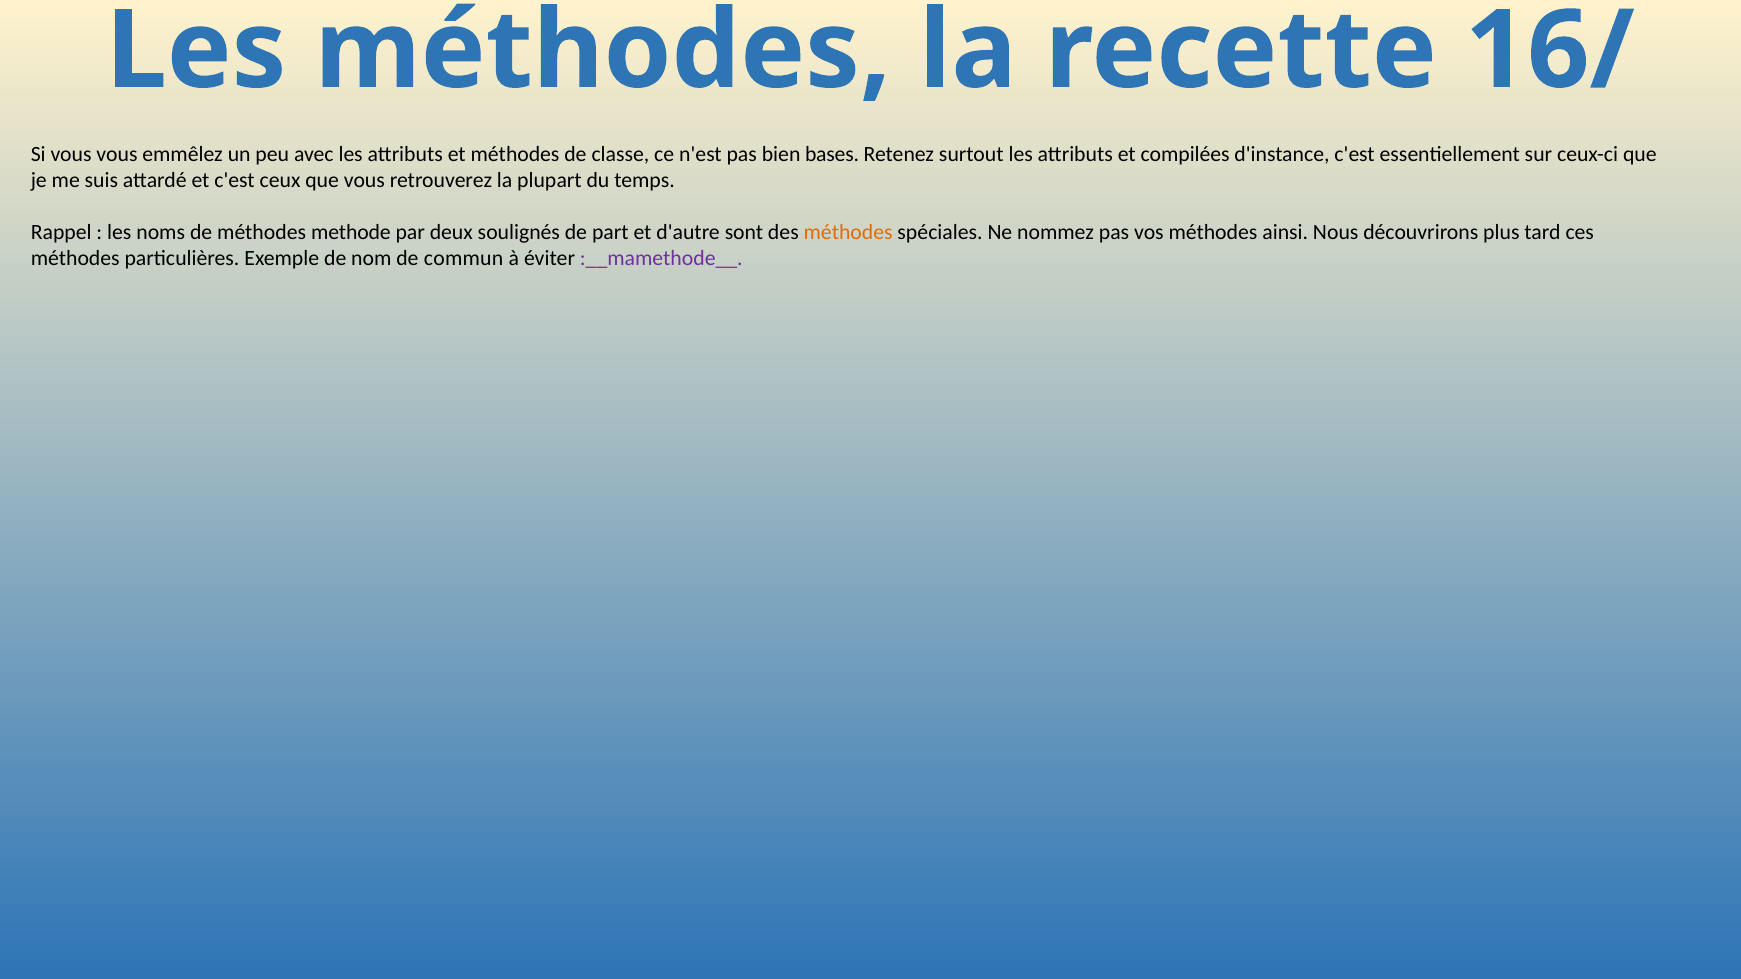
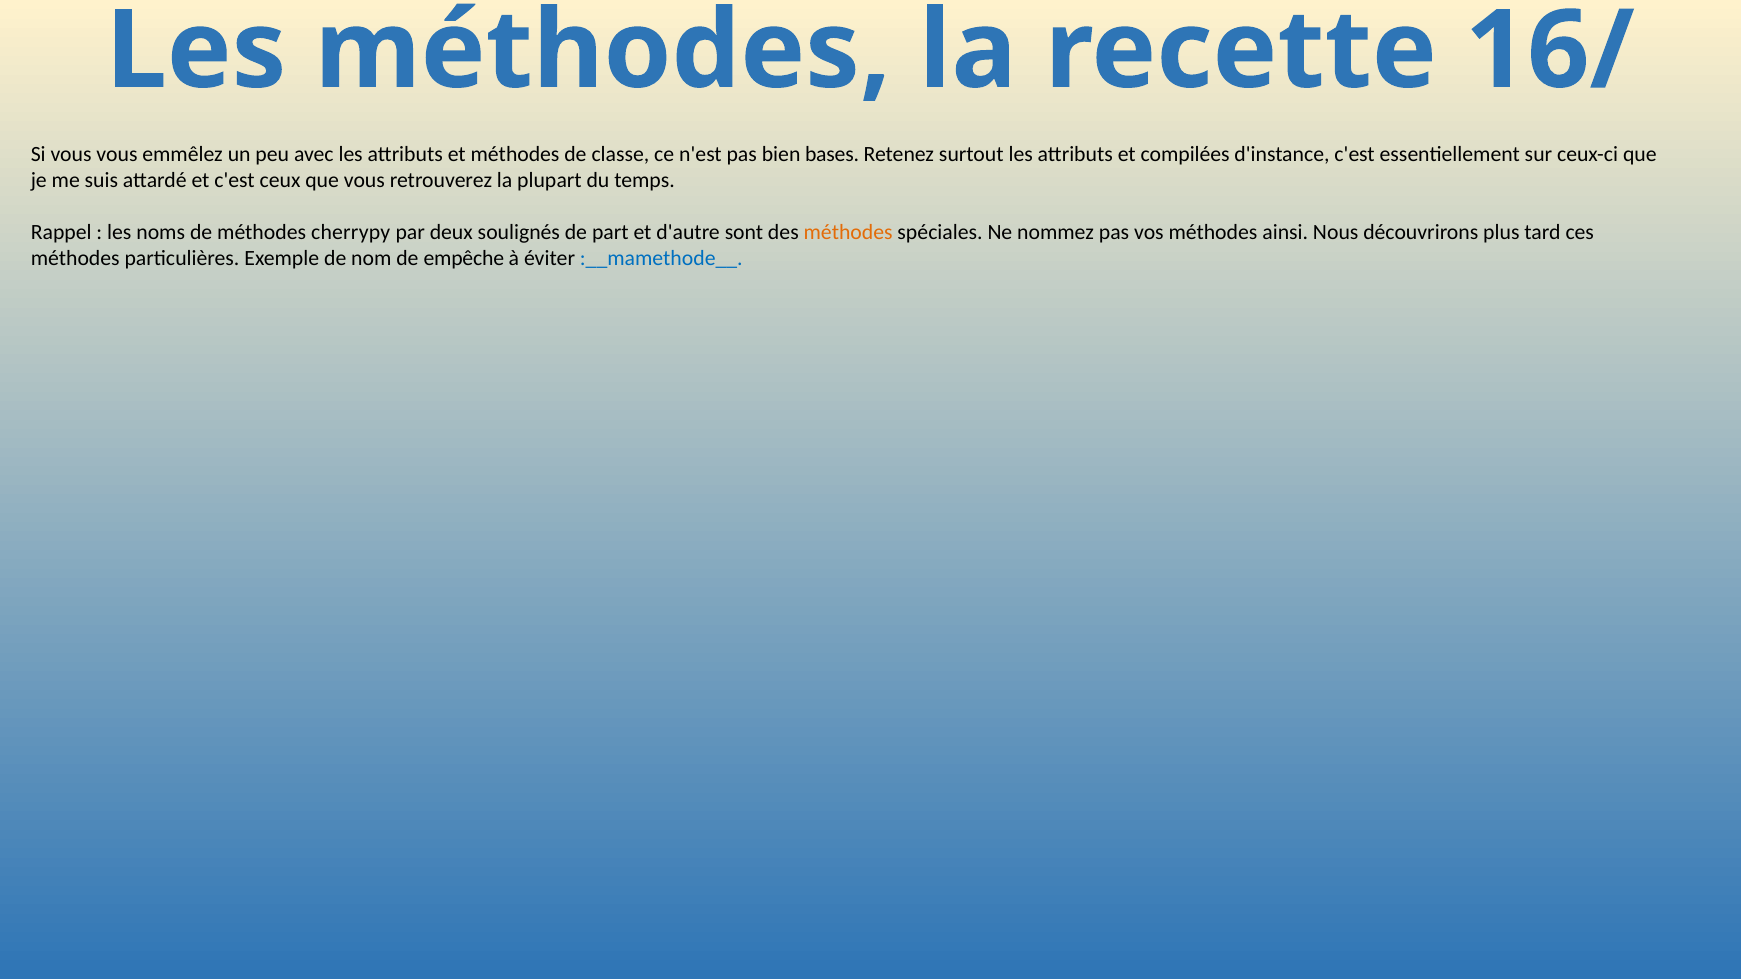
methode: methode -> cherrypy
commun: commun -> empêche
:__mamethode__ colour: purple -> blue
